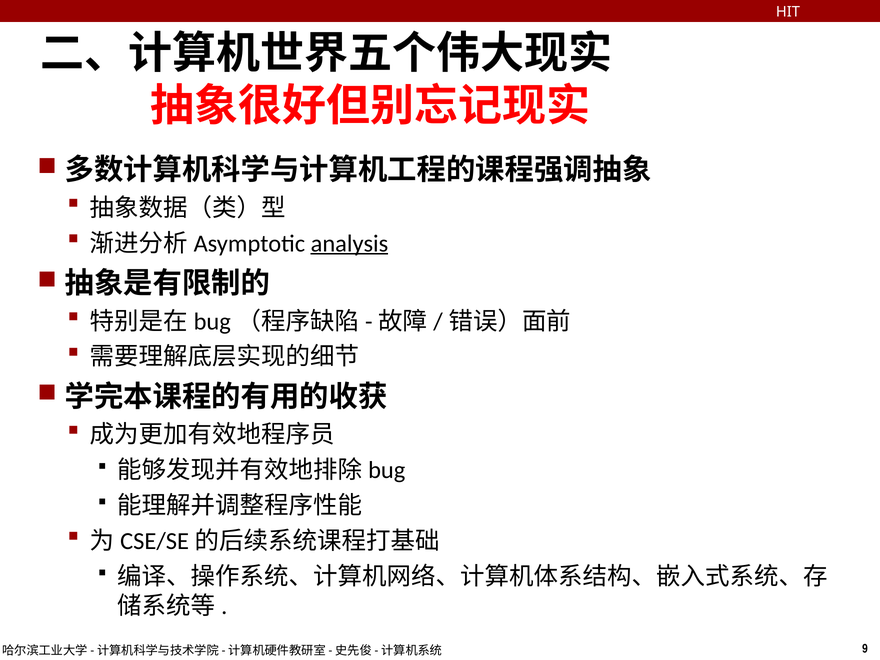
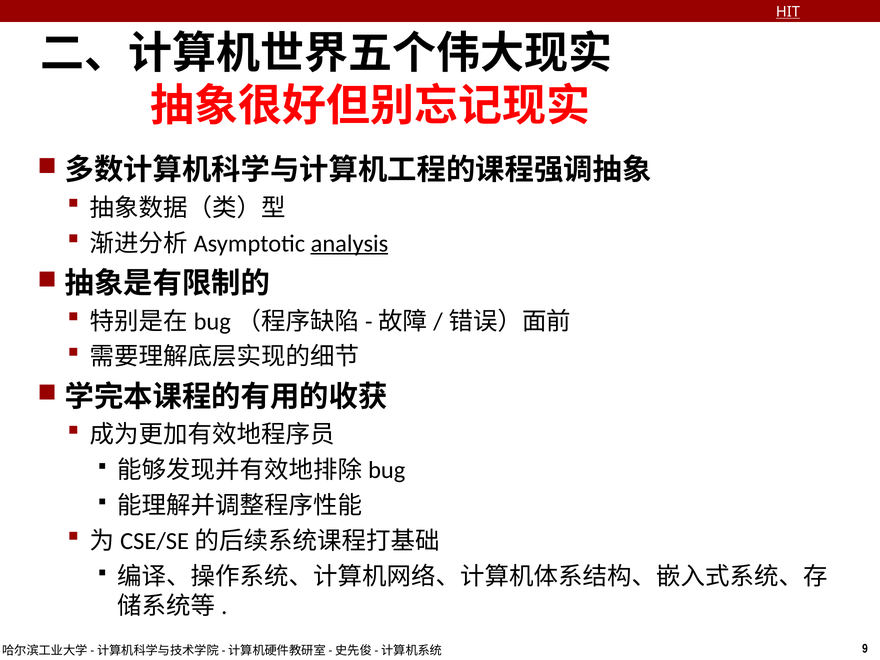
HIT underline: none -> present
